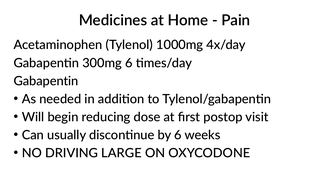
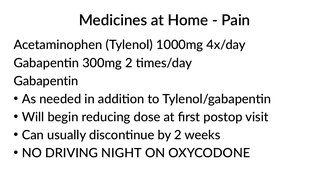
300mg 6: 6 -> 2
by 6: 6 -> 2
LARGE: LARGE -> NIGHT
